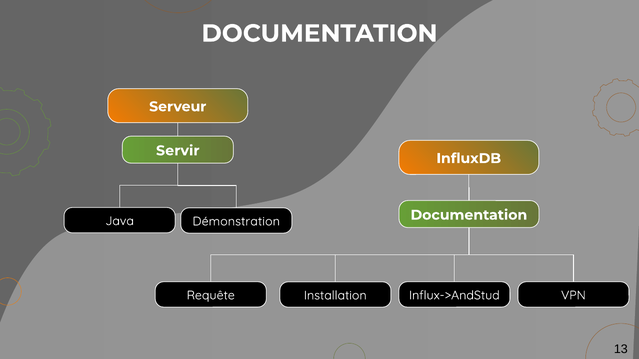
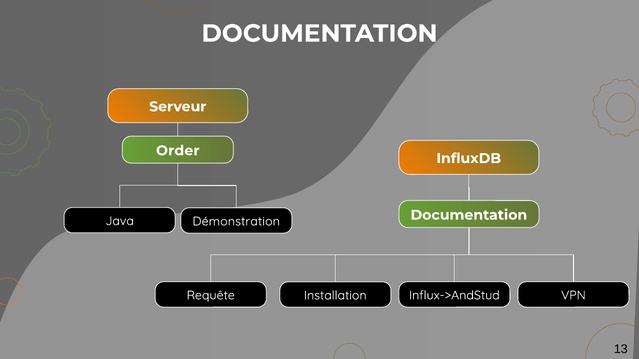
Servir: Servir -> Order
